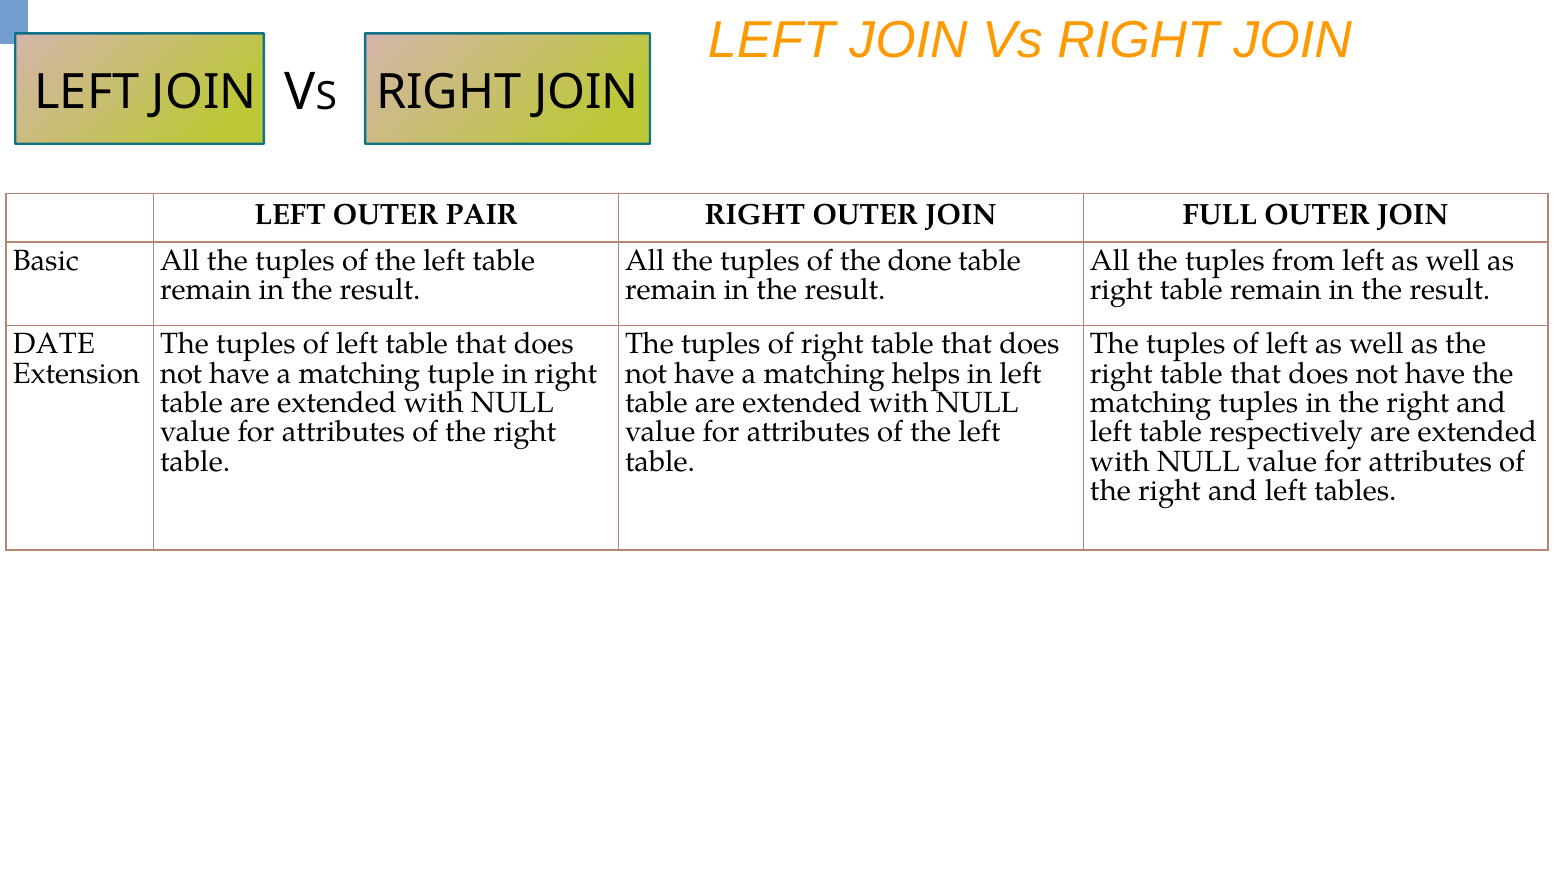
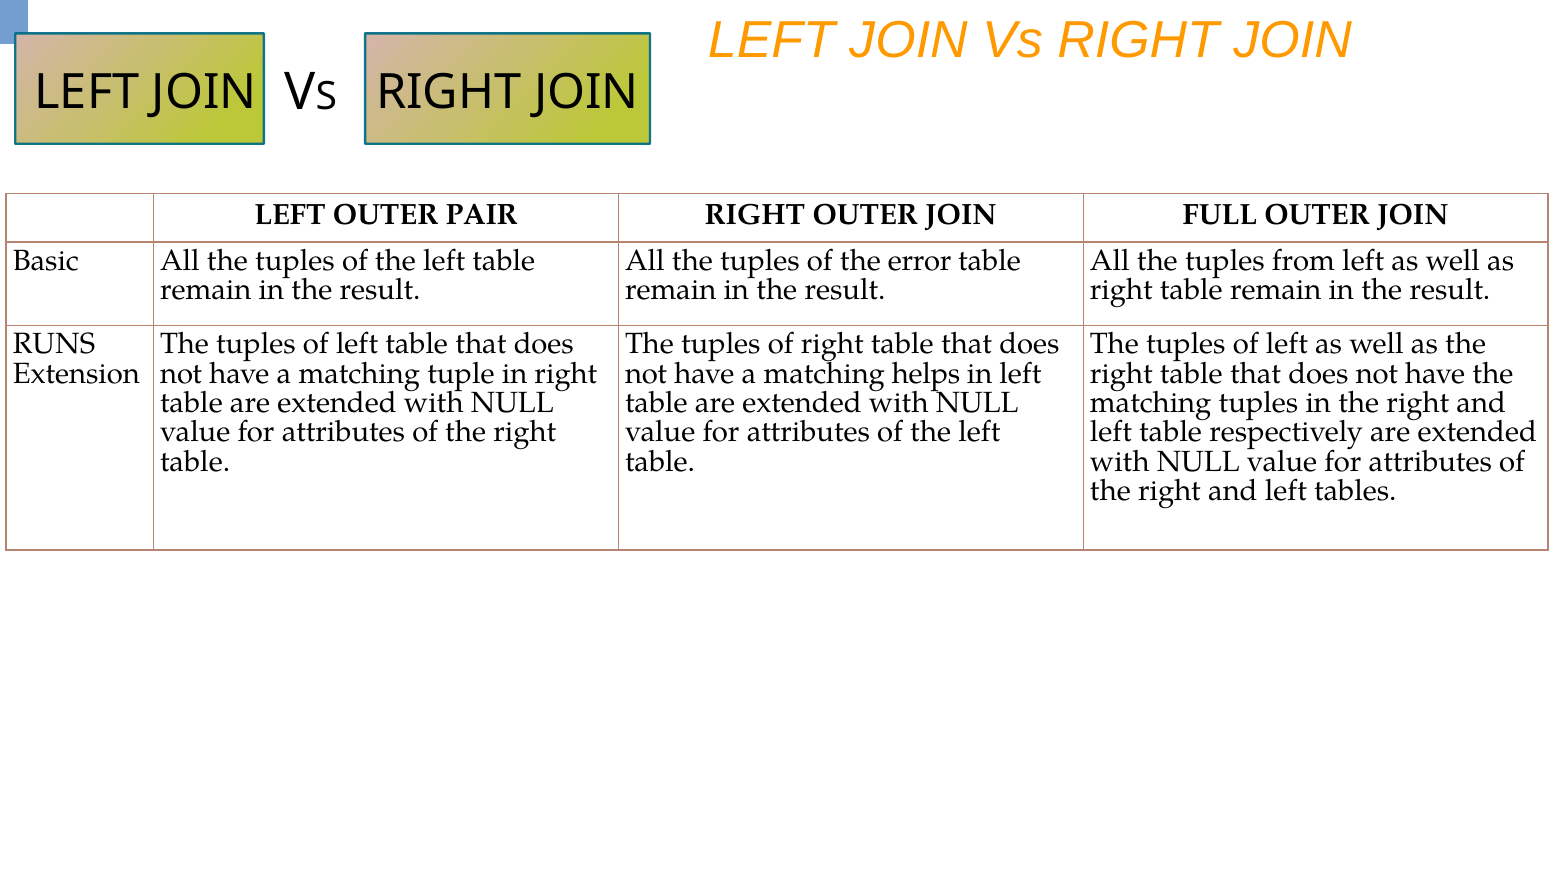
done: done -> error
DATE: DATE -> RUNS
